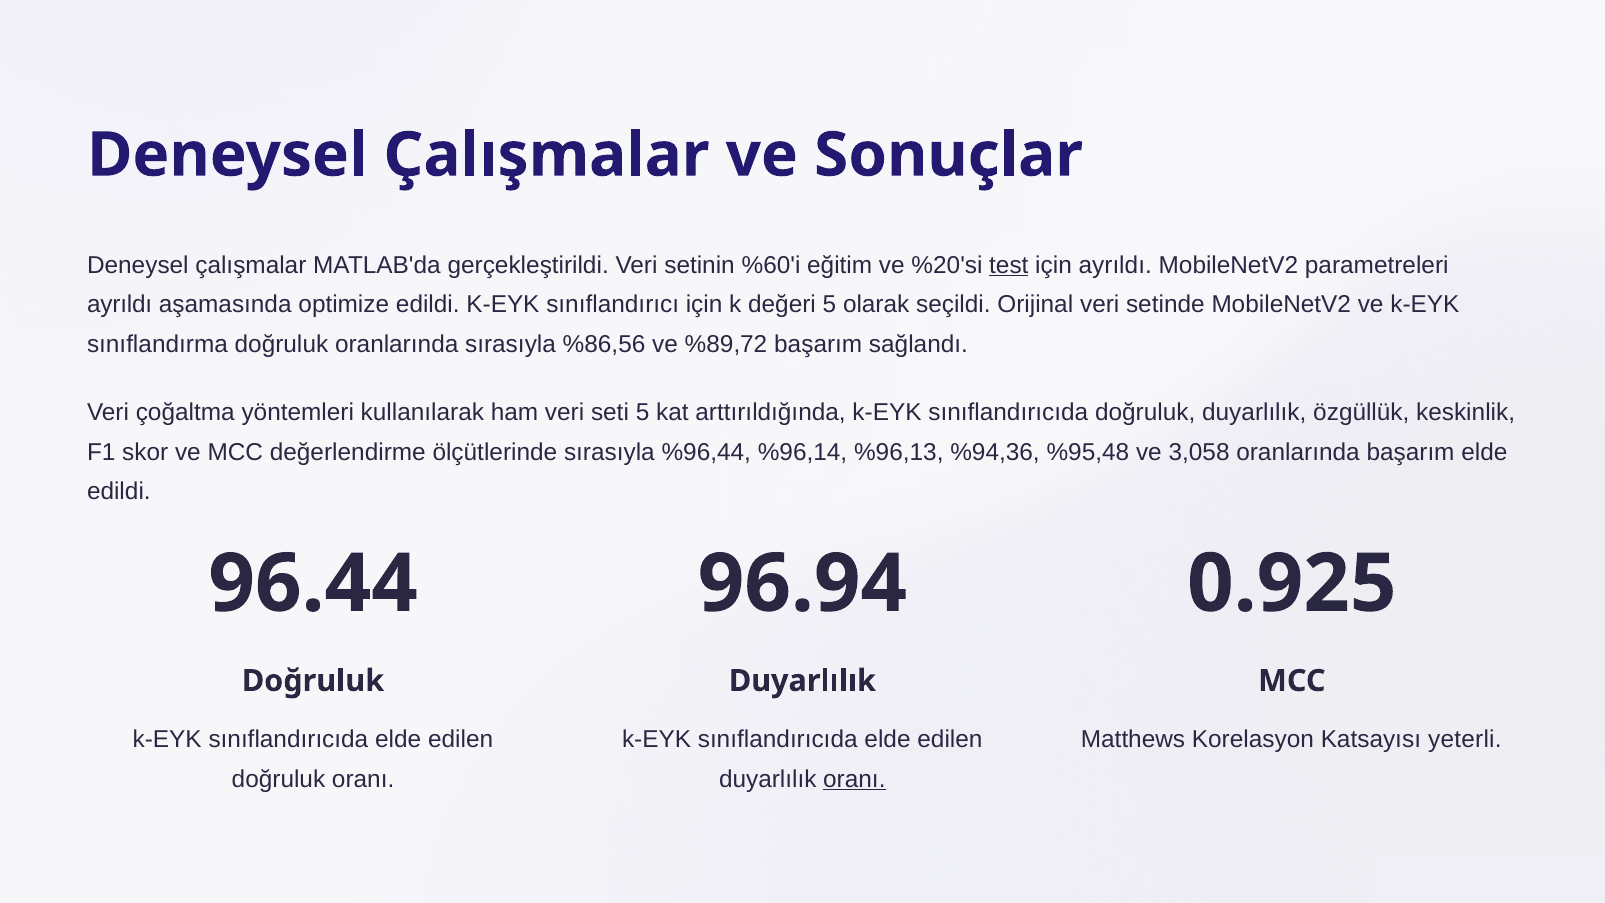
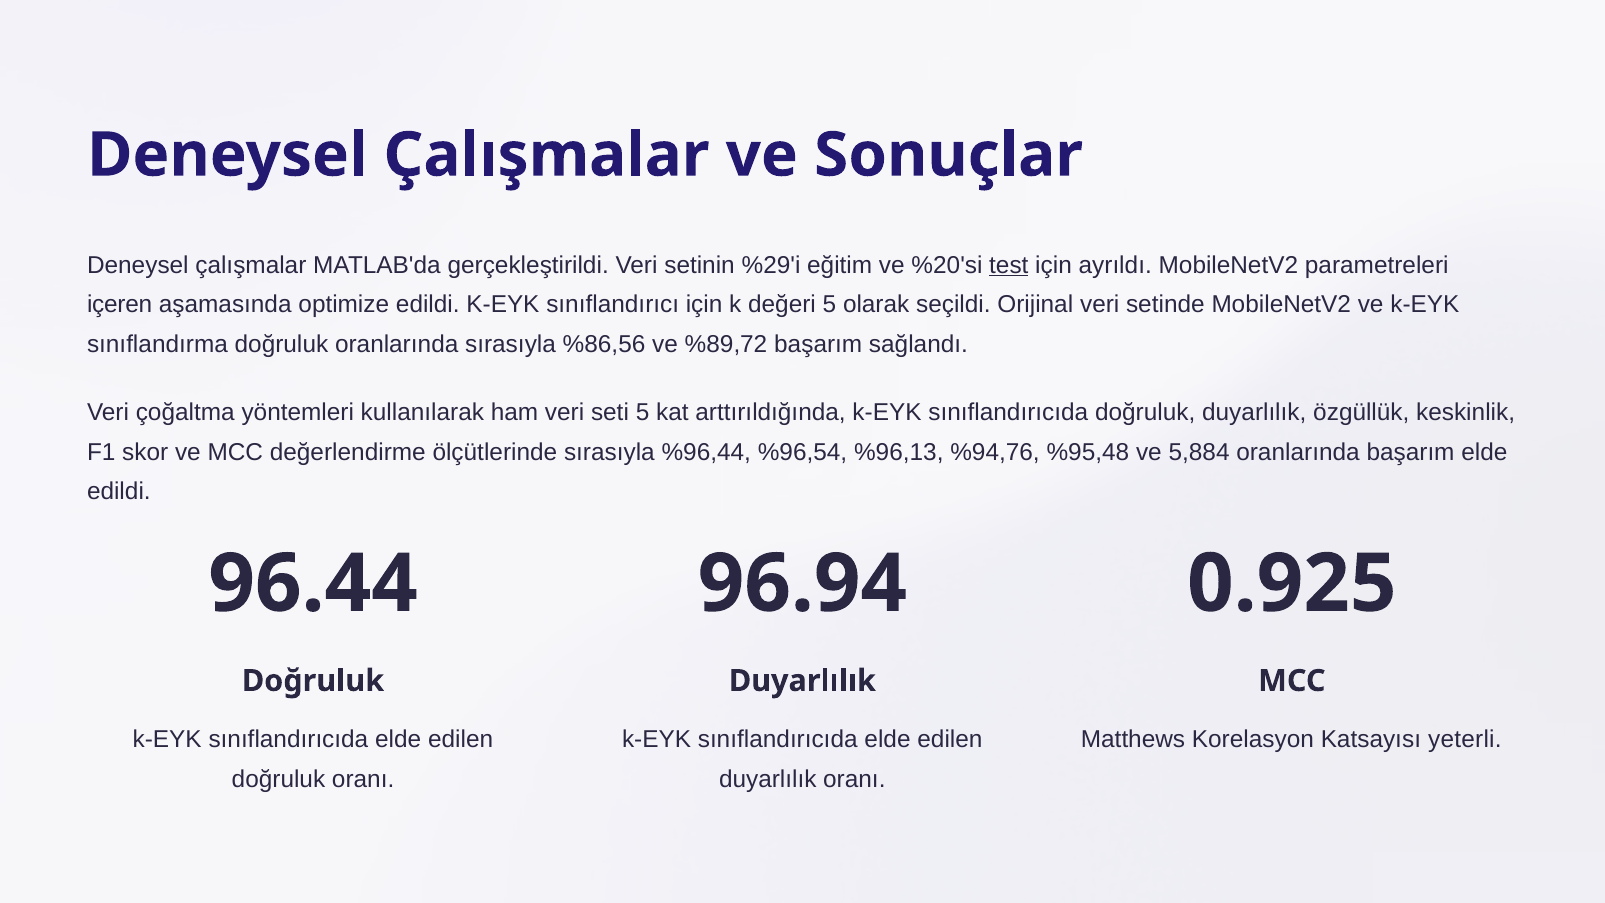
%60'i: %60'i -> %29'i
ayrıldı at (120, 305): ayrıldı -> içeren
%96,14: %96,14 -> %96,54
%94,36: %94,36 -> %94,76
3,058: 3,058 -> 5,884
oranı at (854, 779) underline: present -> none
